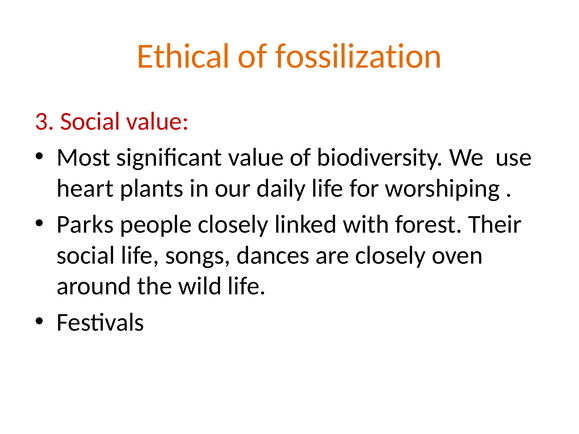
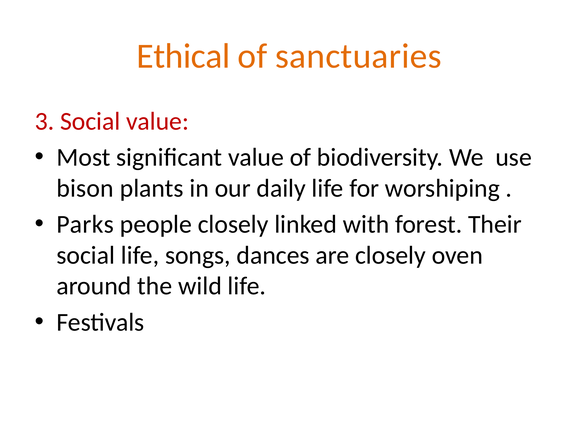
fossilization: fossilization -> sanctuaries
heart: heart -> bison
